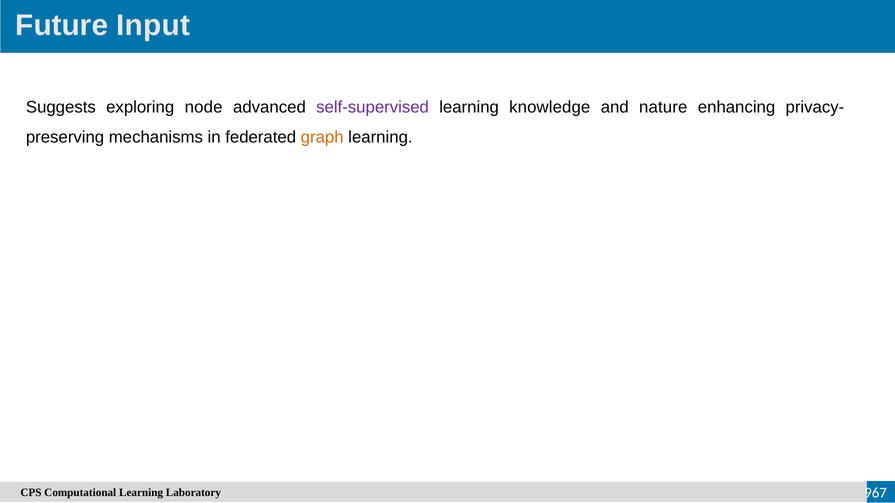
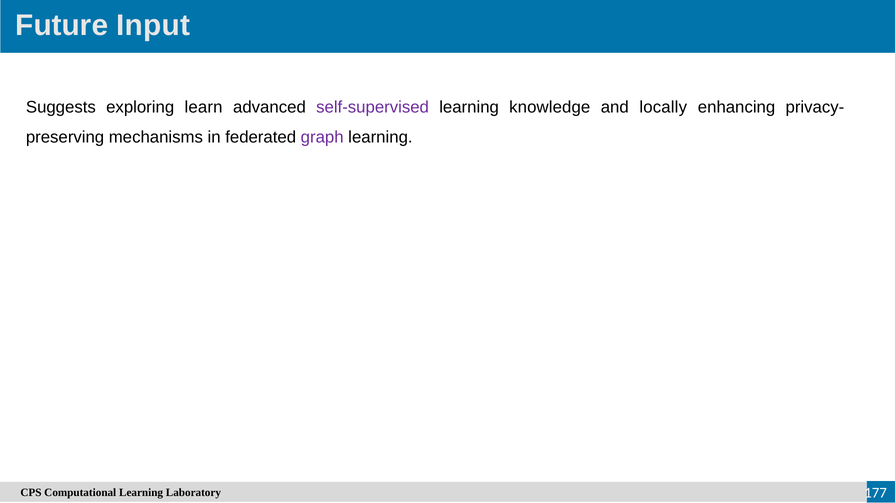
node: node -> learn
nature: nature -> locally
graph colour: orange -> purple
967: 967 -> 177
